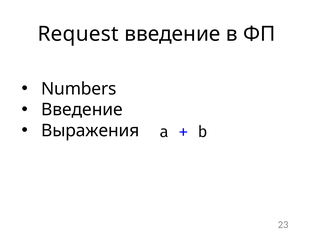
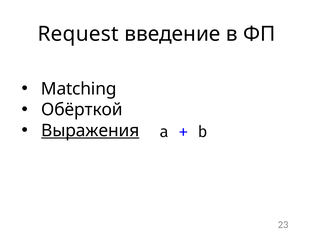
Numbers: Numbers -> Matching
Введение at (82, 110): Введение -> Обёрткой
Выражения underline: none -> present
